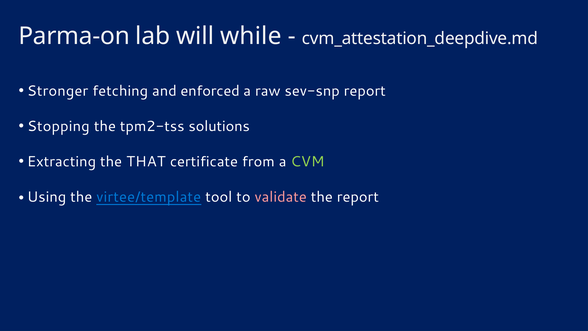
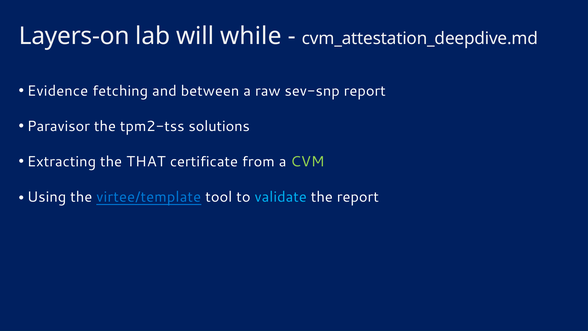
Parma-on: Parma-on -> Layers-on
Stronger: Stronger -> Evidence
enforced: enforced -> between
Stopping: Stopping -> Paravisor
validate colour: pink -> light blue
